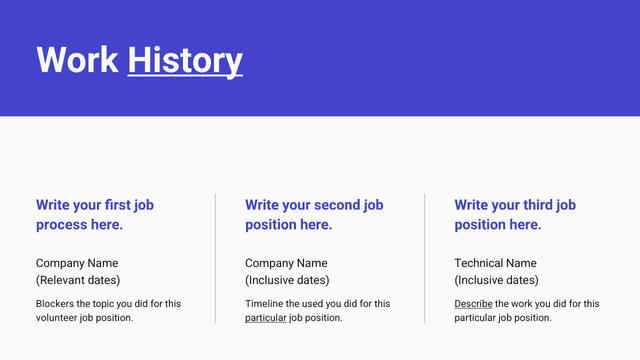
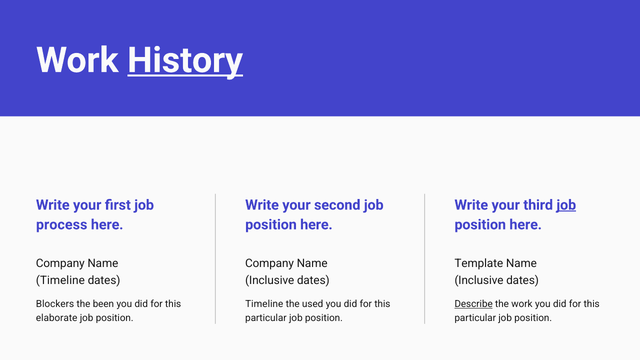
job at (566, 205) underline: none -> present
Technical: Technical -> Template
Relevant at (60, 280): Relevant -> Timeline
topic: topic -> been
particular at (266, 318) underline: present -> none
volunteer: volunteer -> elaborate
